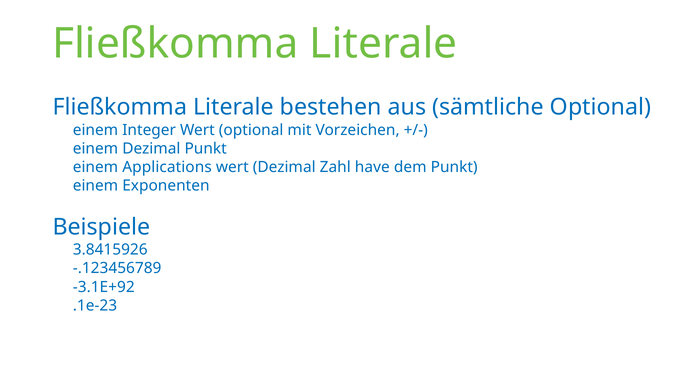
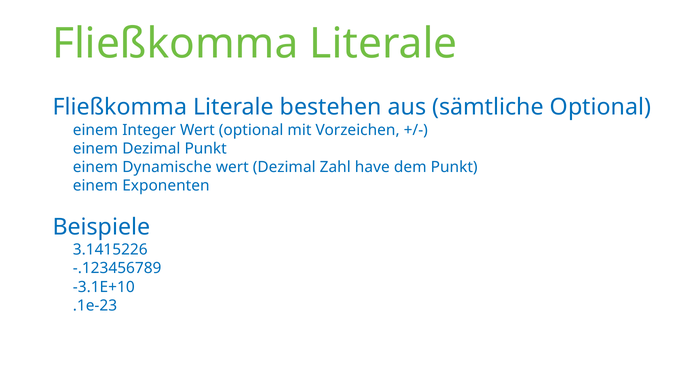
Applications: Applications -> Dynamische
3.8415926: 3.8415926 -> 3.1415226
-3.1E+92: -3.1E+92 -> -3.1E+10
